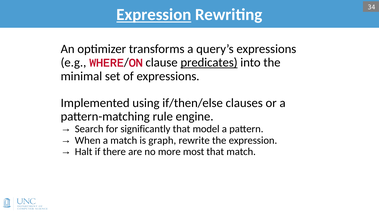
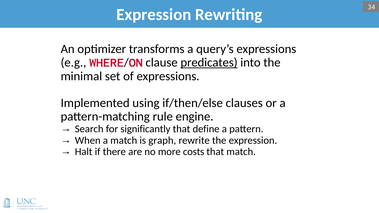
Expression at (154, 15) underline: present -> none
model: model -> define
most: most -> costs
